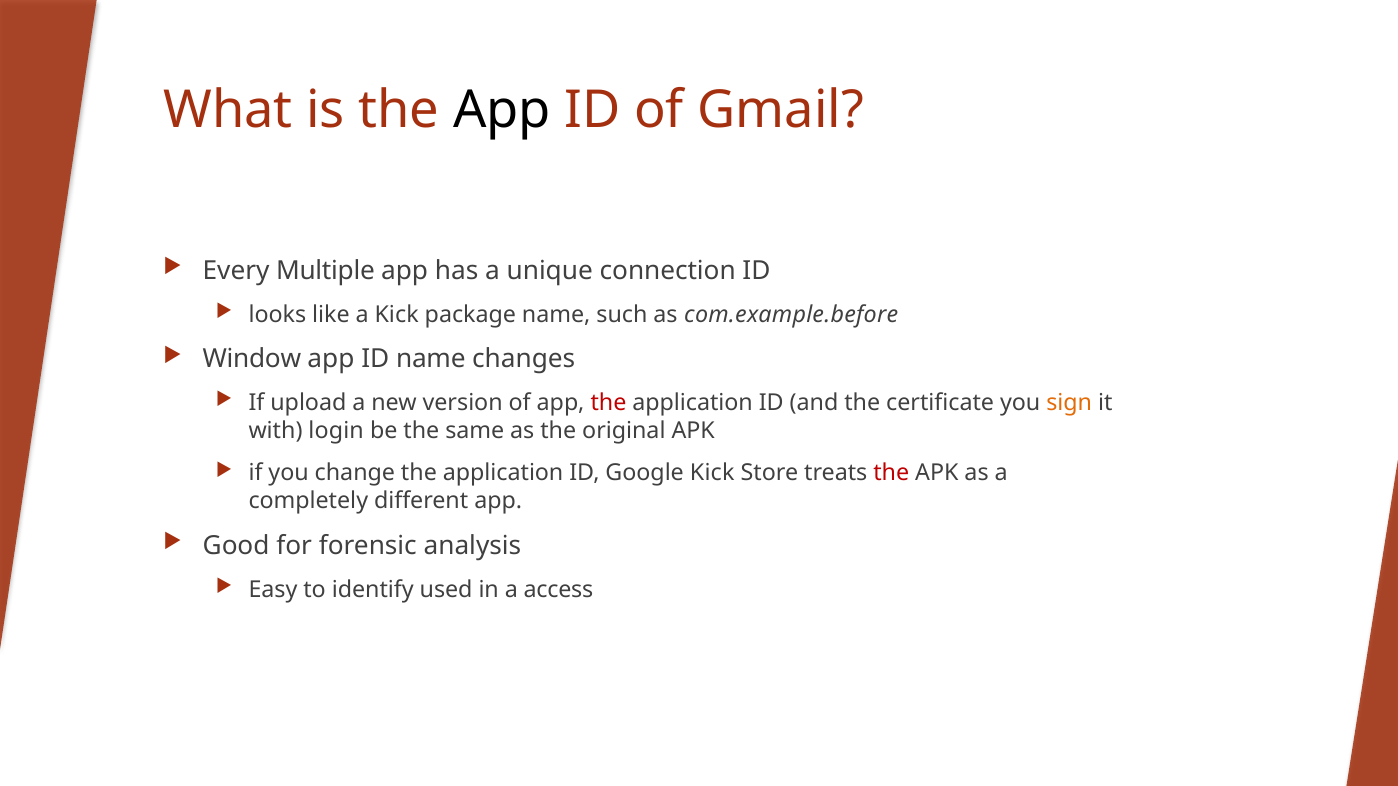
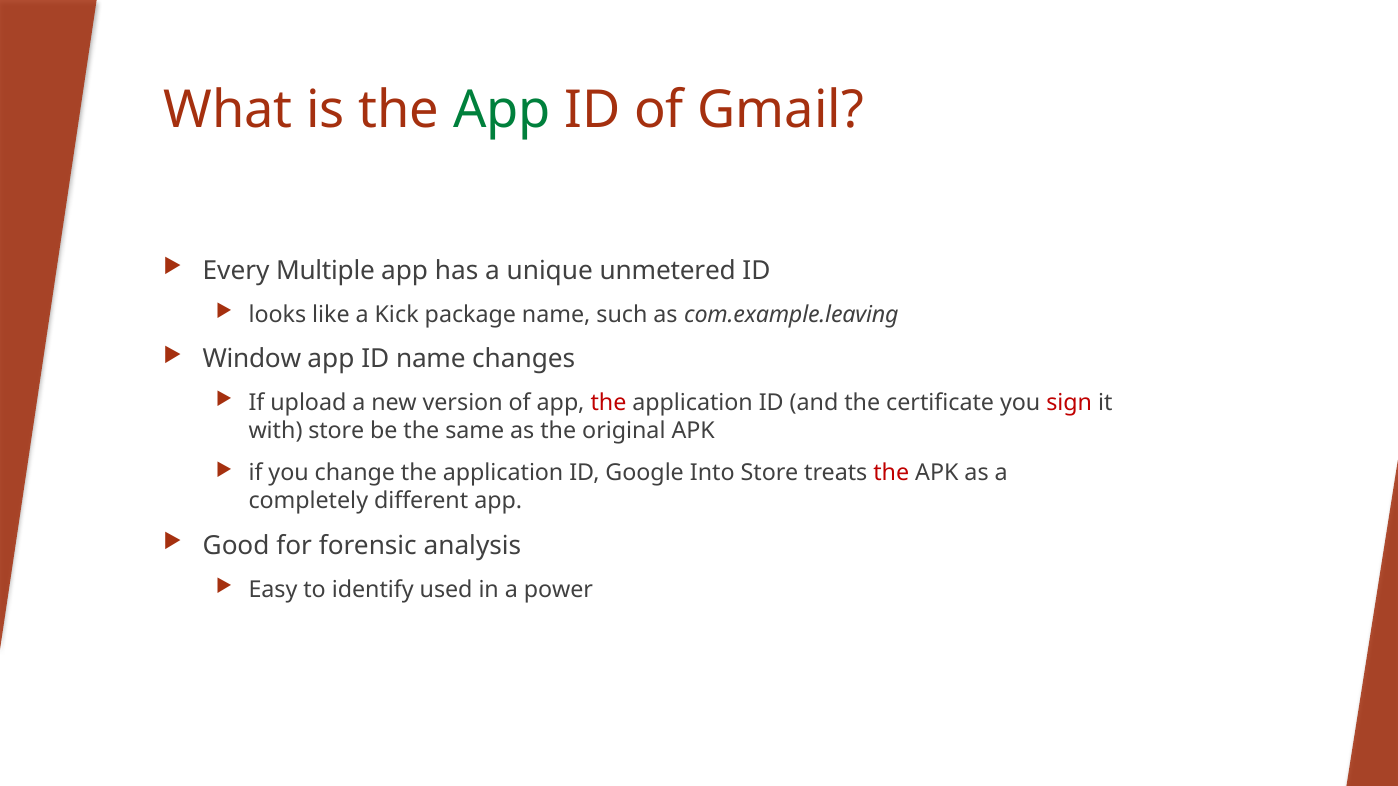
App at (502, 110) colour: black -> green
connection: connection -> unmetered
com.example.before: com.example.before -> com.example.leaving
sign colour: orange -> red
with login: login -> store
Google Kick: Kick -> Into
access: access -> power
